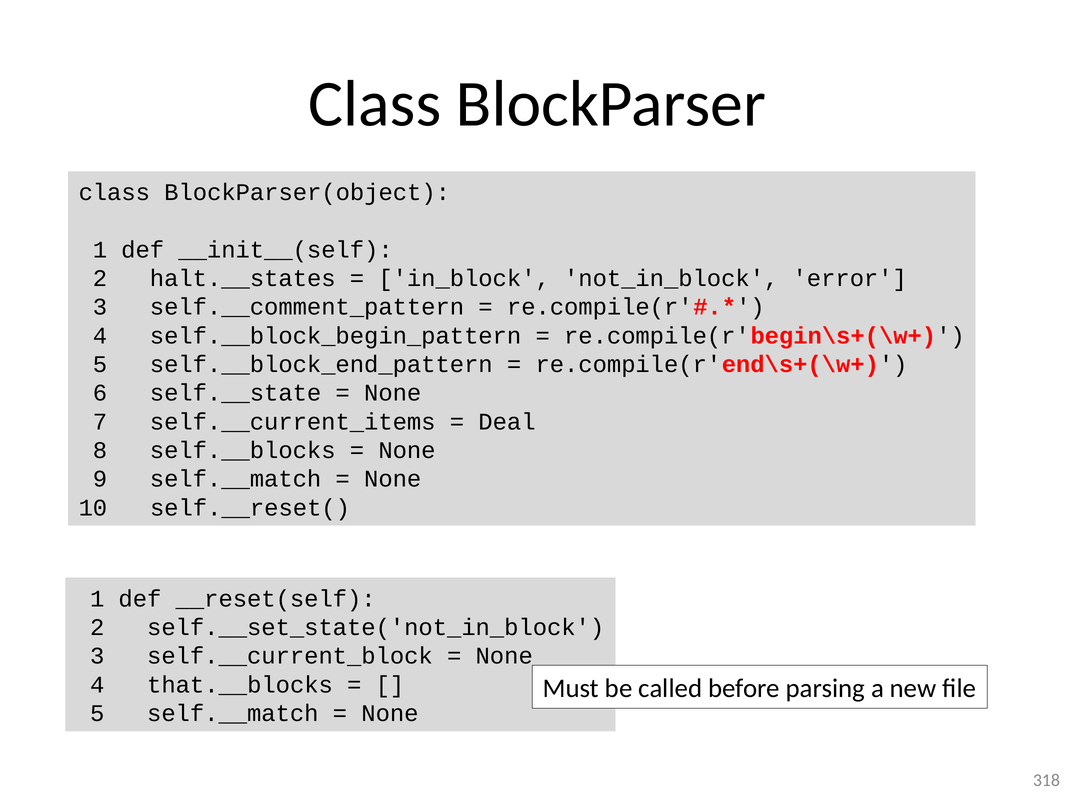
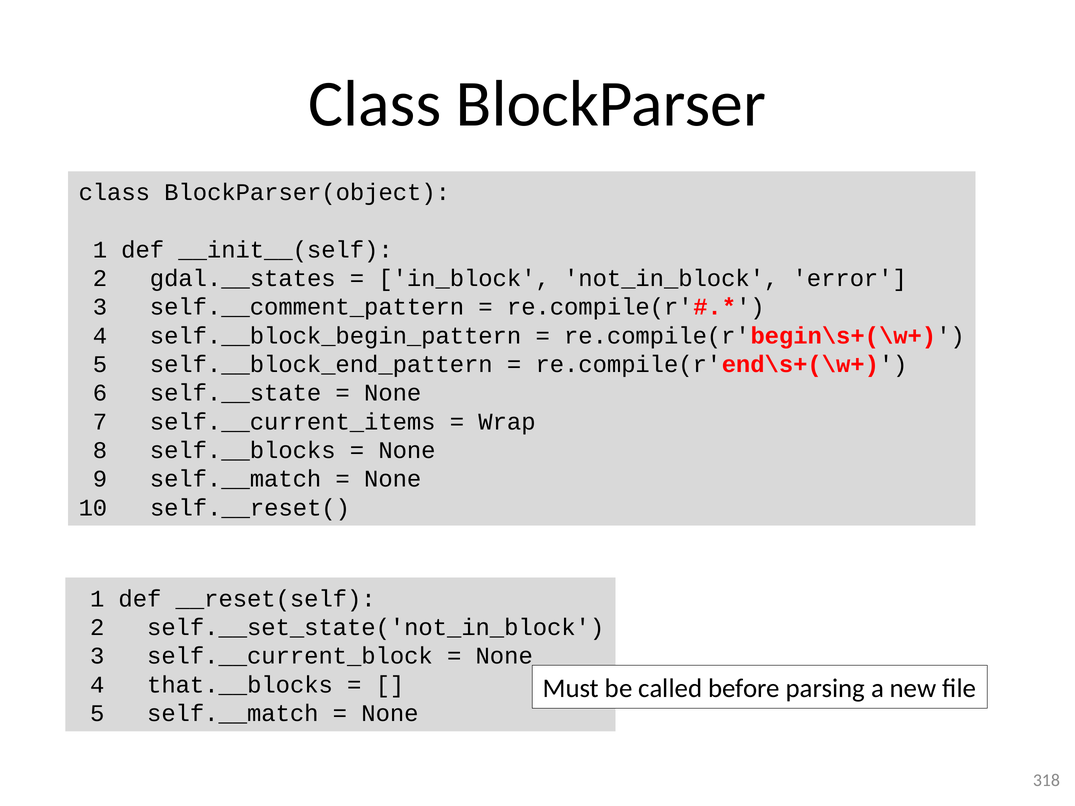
halt.__states: halt.__states -> gdal.__states
Deal: Deal -> Wrap
